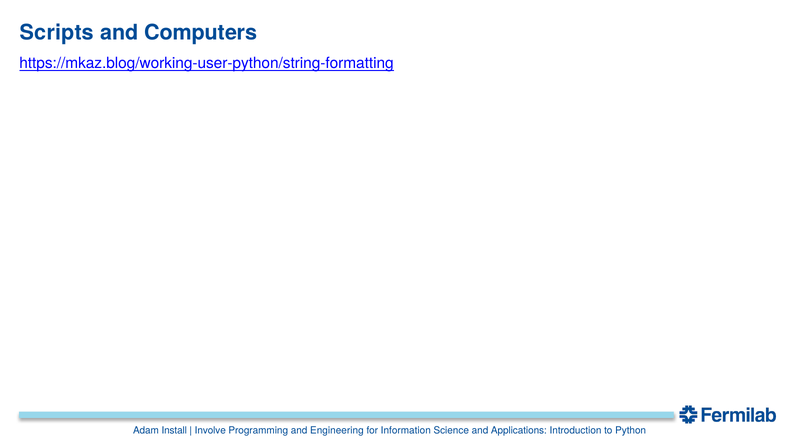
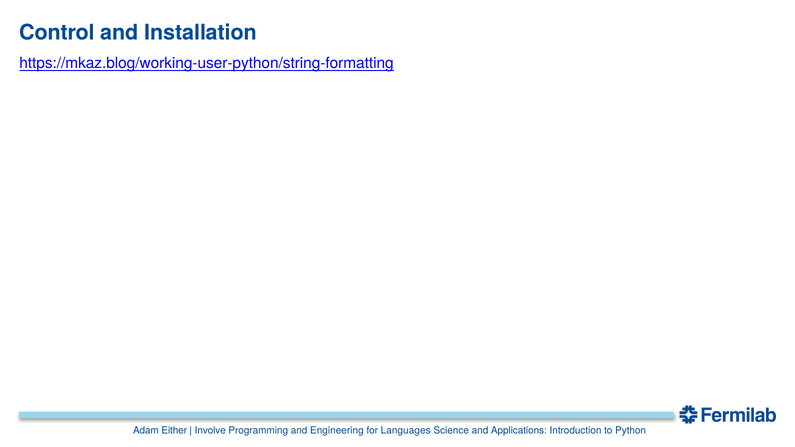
Scripts: Scripts -> Control
Computers: Computers -> Installation
Install: Install -> Either
Information: Information -> Languages
